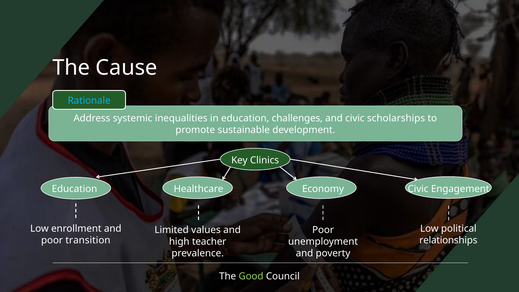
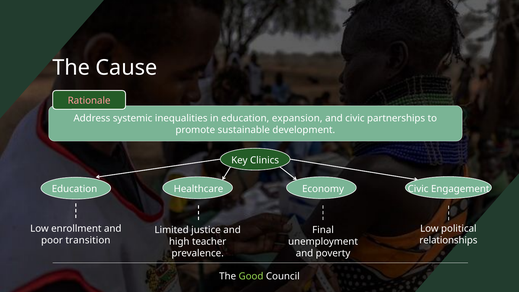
Rationale colour: light blue -> pink
challenges: challenges -> expansion
scholarships: scholarships -> partnerships
values: values -> justice
Poor at (323, 230): Poor -> Final
